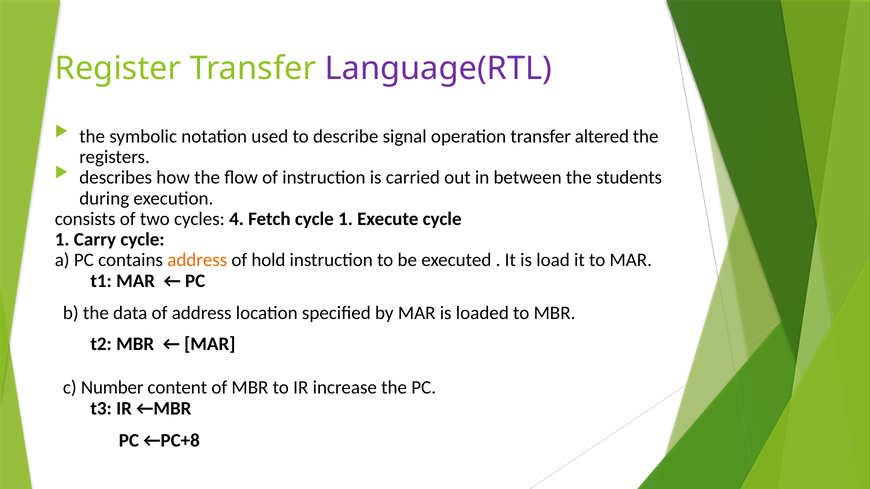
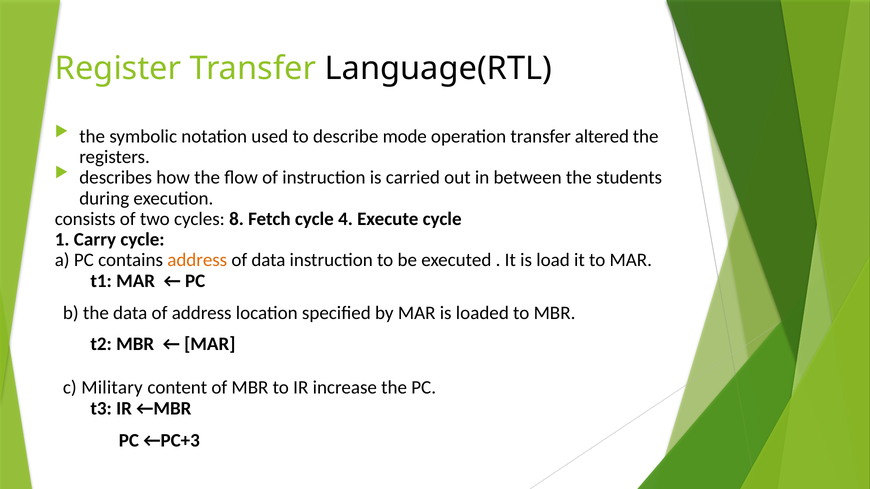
Language(RTL colour: purple -> black
signal: signal -> mode
4: 4 -> 8
Fetch cycle 1: 1 -> 4
of hold: hold -> data
Number: Number -> Military
←PC+8: ←PC+8 -> ←PC+3
